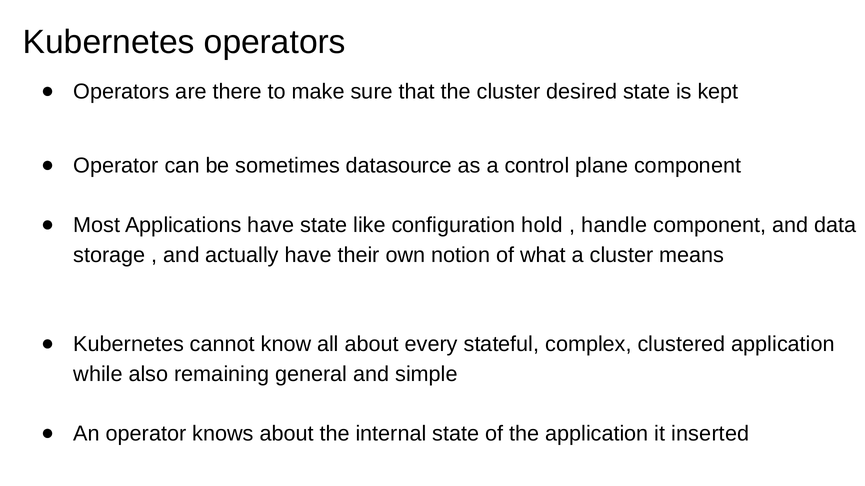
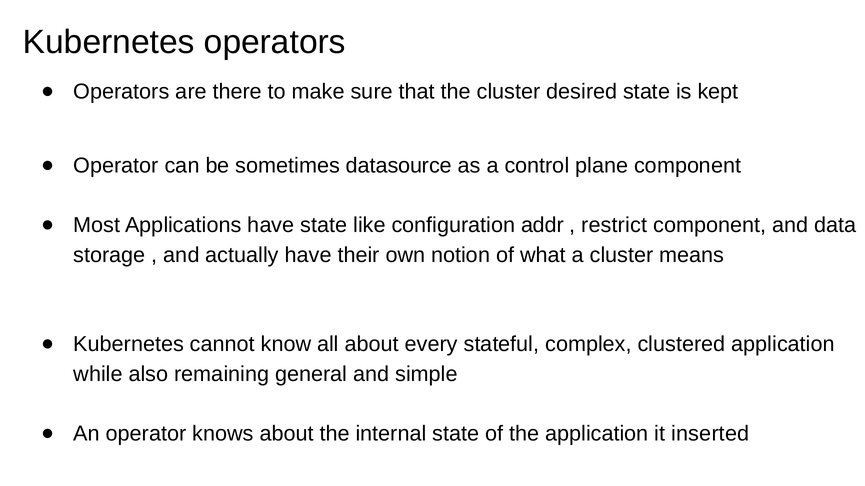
hold: hold -> addr
handle: handle -> restrict
